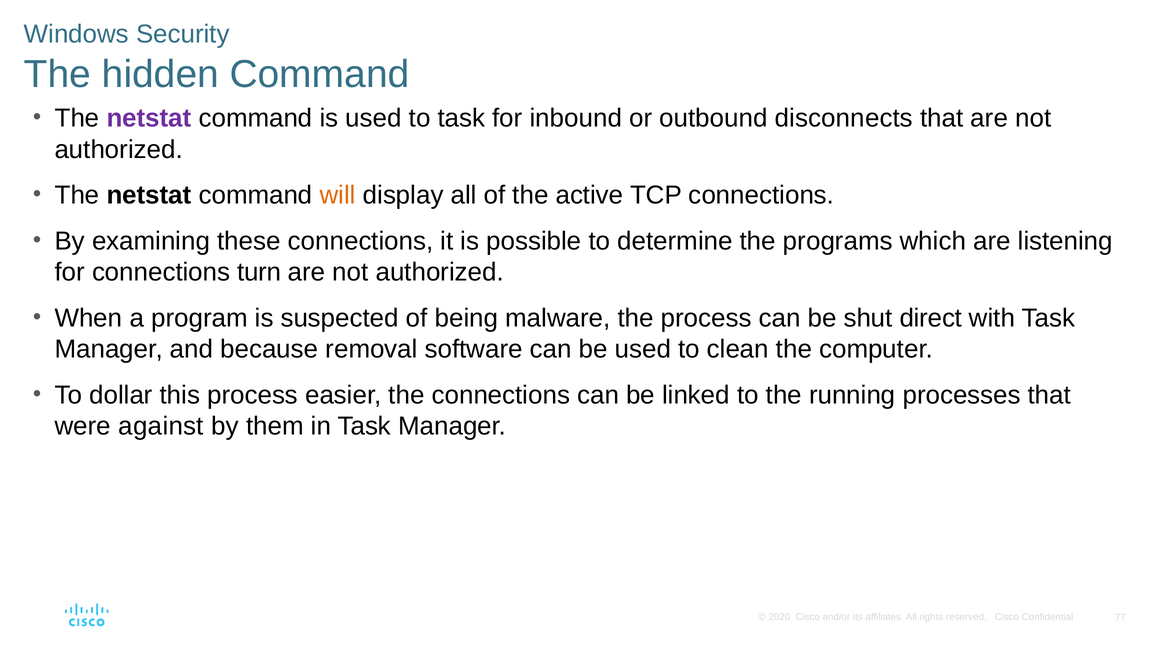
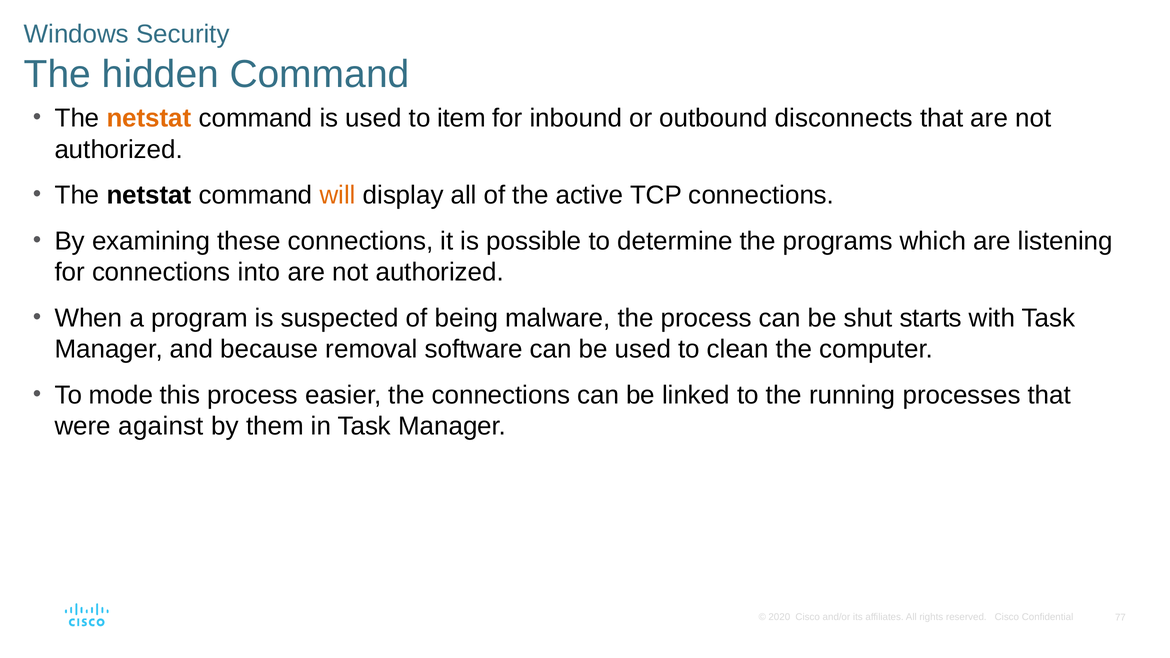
netstat at (149, 118) colour: purple -> orange
to task: task -> item
turn: turn -> into
direct: direct -> starts
dollar: dollar -> mode
